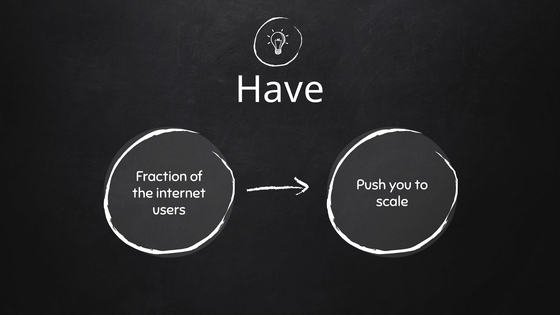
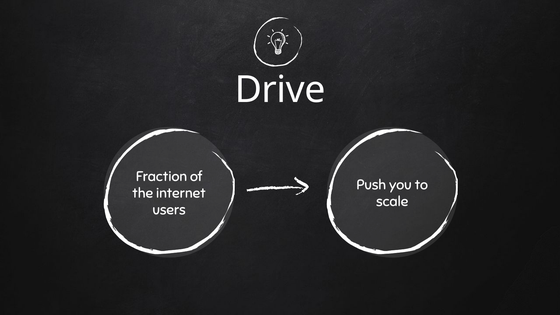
Have: Have -> Drive
